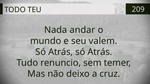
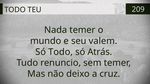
Nada andar: andar -> temer
Atrás at (61, 52): Atrás -> Todo
